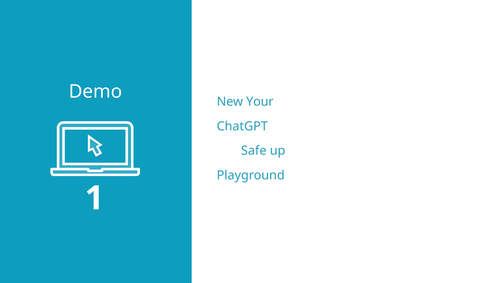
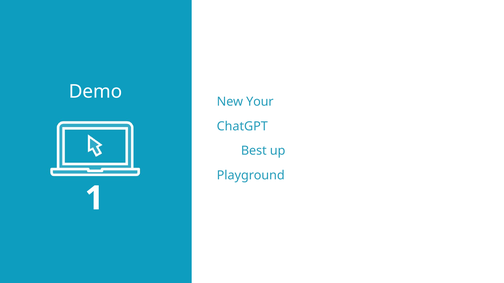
Safe: Safe -> Best
